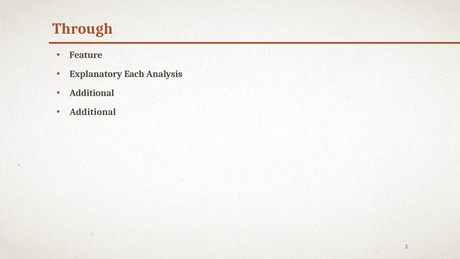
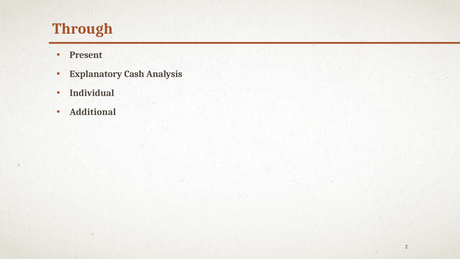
Feature: Feature -> Present
Each: Each -> Cash
Additional at (92, 93): Additional -> Individual
